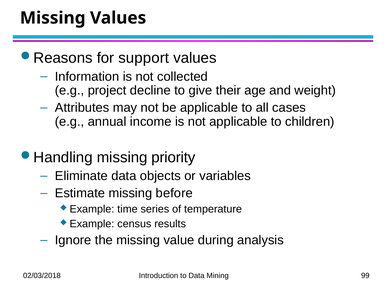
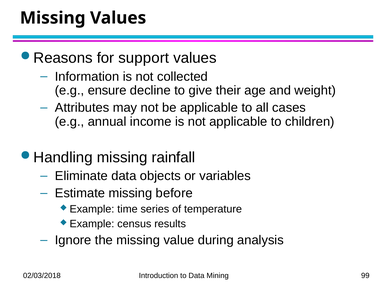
project: project -> ensure
priority: priority -> rainfall
